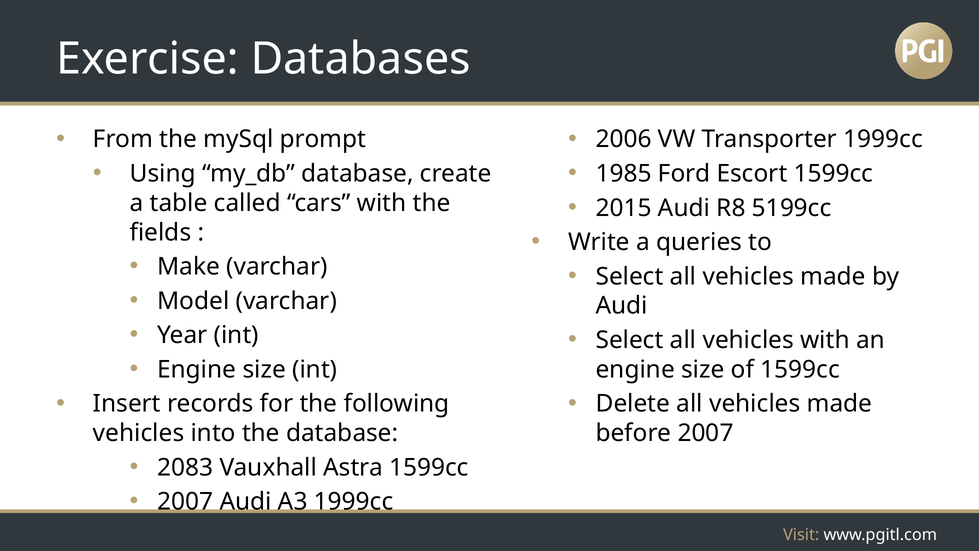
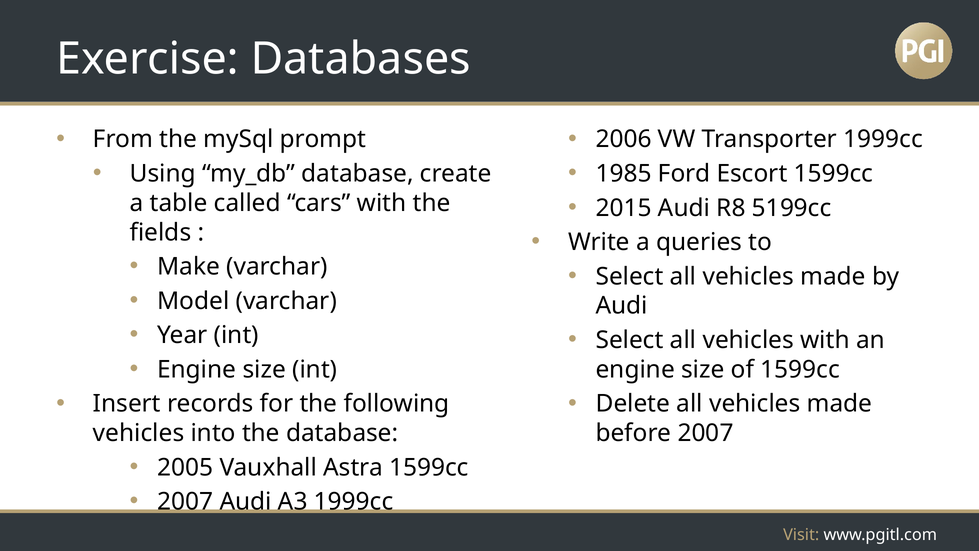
2083: 2083 -> 2005
